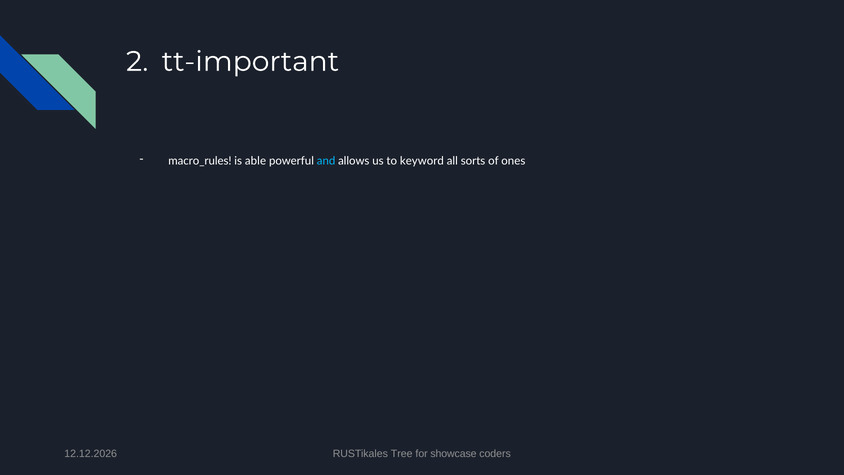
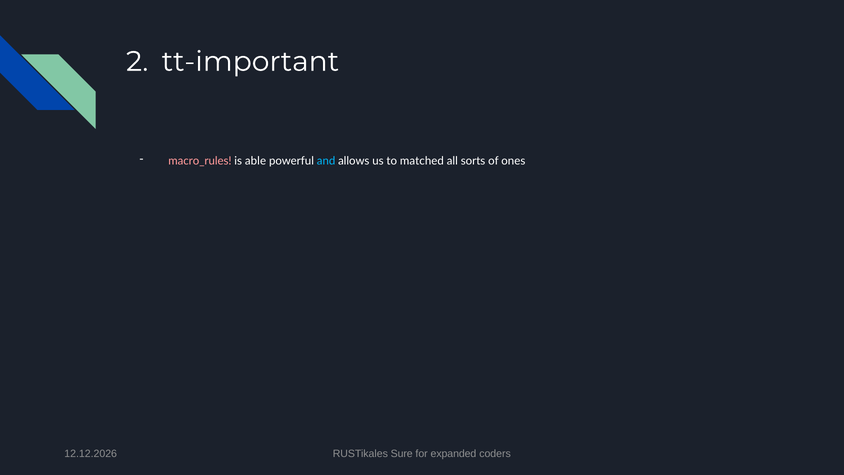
macro_rules colour: white -> pink
keyword: keyword -> matched
Tree: Tree -> Sure
showcase: showcase -> expanded
